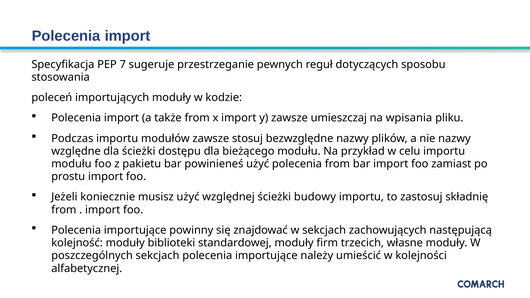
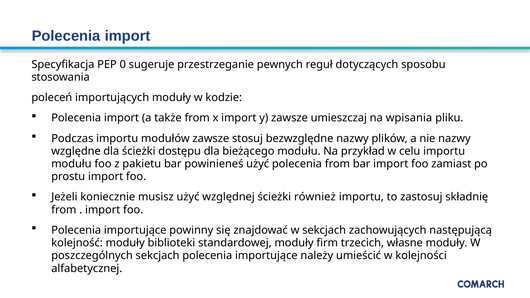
7: 7 -> 0
budowy: budowy -> również
